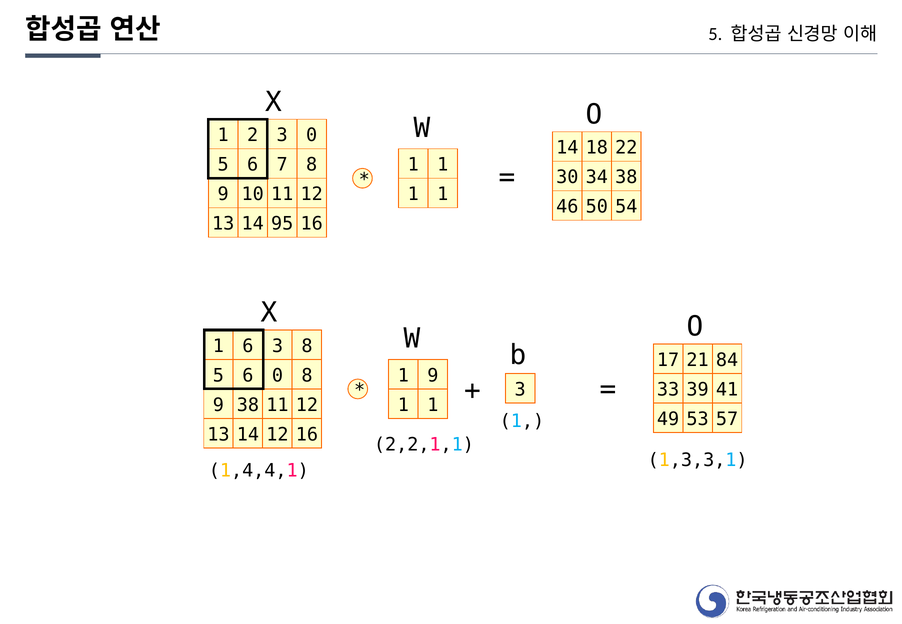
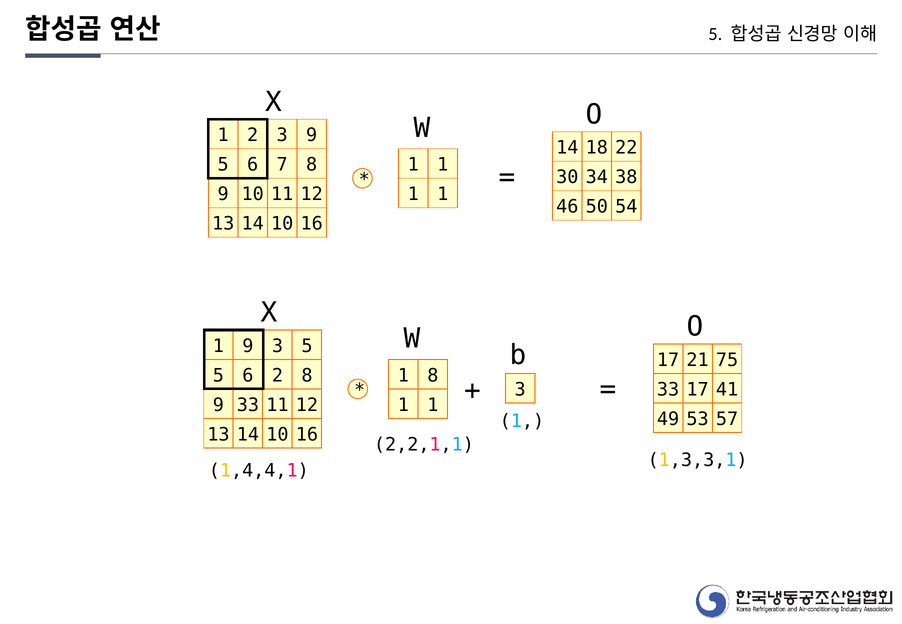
3 0: 0 -> 9
95 at (282, 224): 95 -> 10
1 6: 6 -> 9
3 8: 8 -> 5
84: 84 -> 75
6 0: 0 -> 2
1 9: 9 -> 8
33 39: 39 -> 17
9 38: 38 -> 33
12 at (277, 435): 12 -> 10
